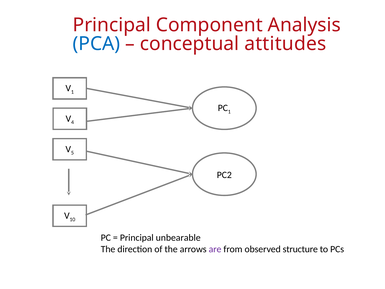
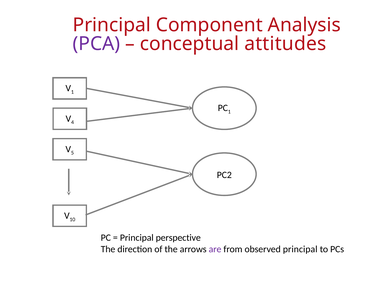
PCA colour: blue -> purple
unbearable: unbearable -> perspective
observed structure: structure -> principal
